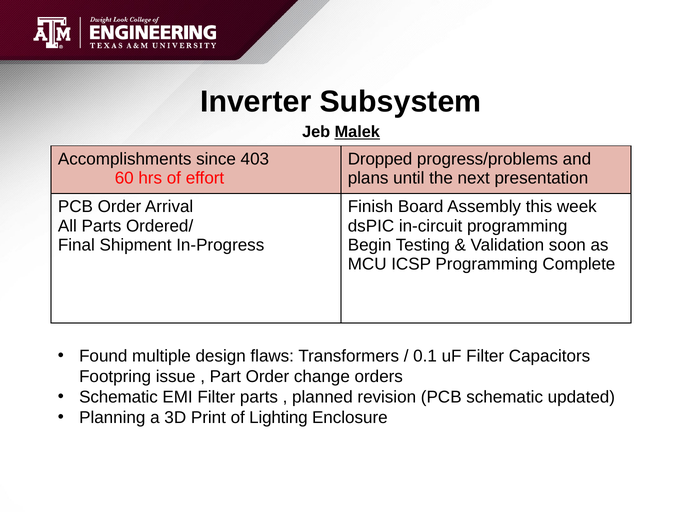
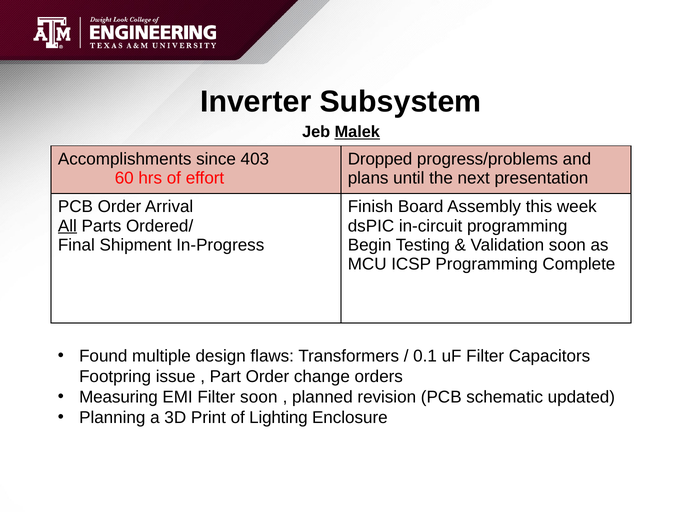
All underline: none -> present
Schematic at (118, 397): Schematic -> Measuring
Filter parts: parts -> soon
